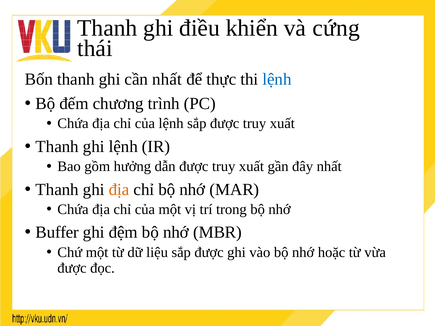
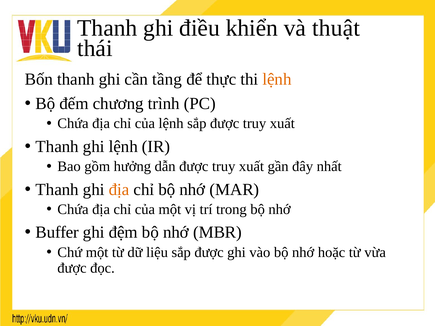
cứng: cứng -> thuật
cần nhất: nhất -> tầng
lệnh at (277, 79) colour: blue -> orange
